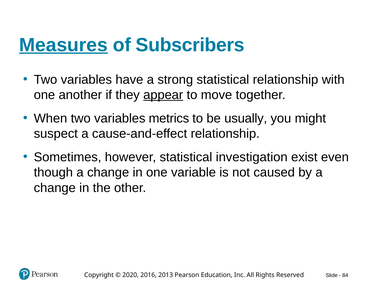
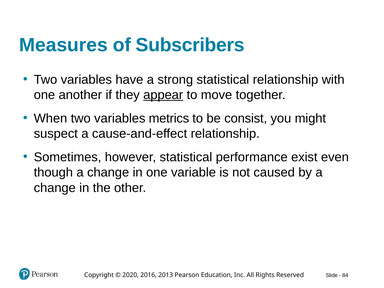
Measures underline: present -> none
usually: usually -> consist
investigation: investigation -> performance
